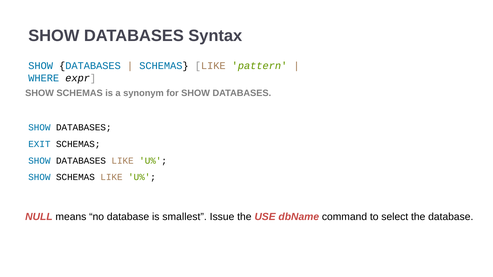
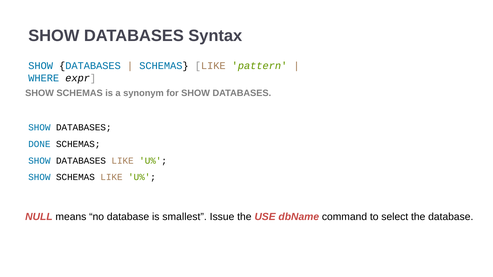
EXIT: EXIT -> DONE
